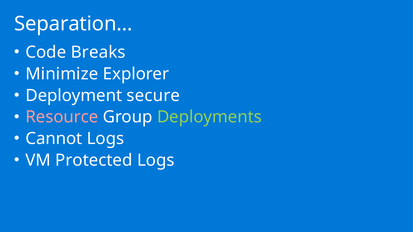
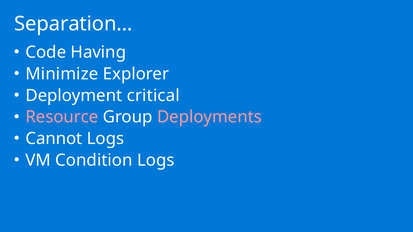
Breaks: Breaks -> Having
secure: secure -> critical
Deployments colour: light green -> pink
Protected: Protected -> Condition
